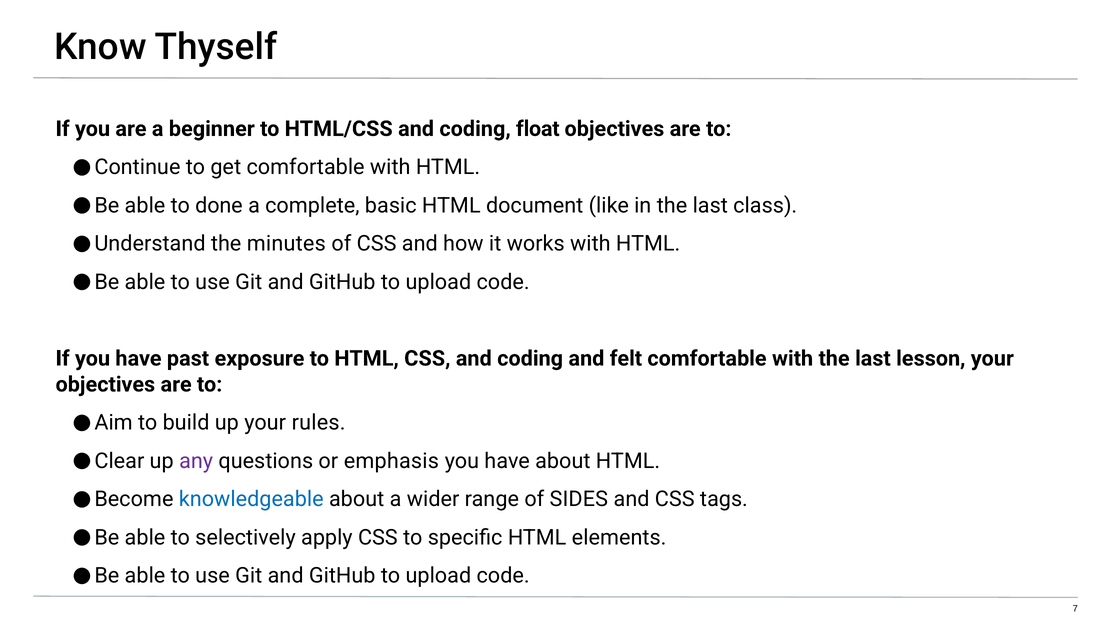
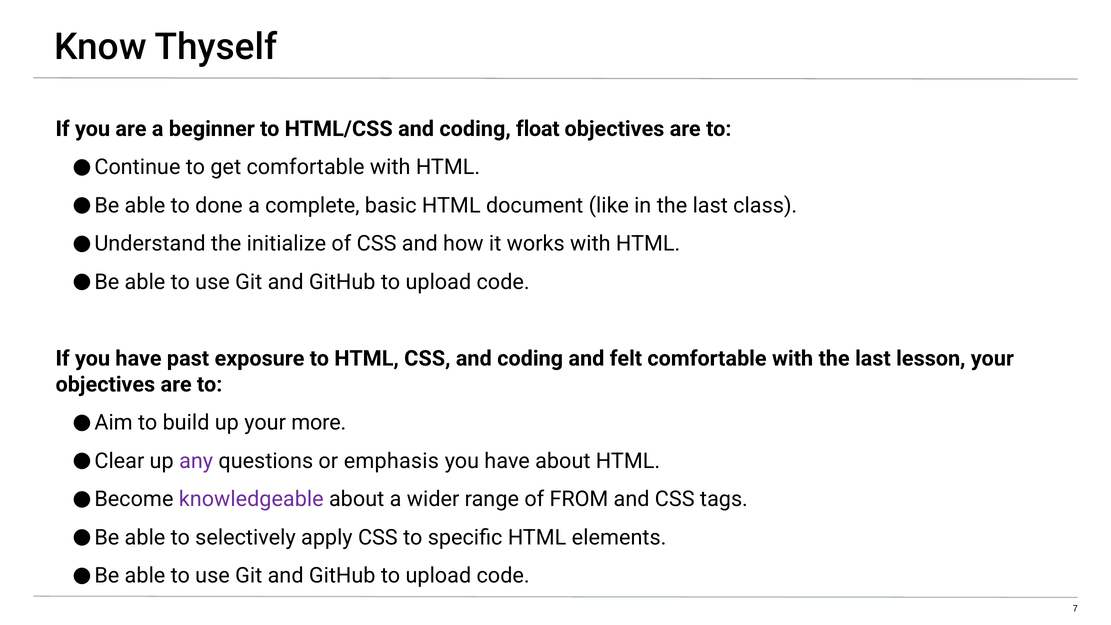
minutes: minutes -> initialize
rules: rules -> more
knowledgeable colour: blue -> purple
SIDES: SIDES -> FROM
